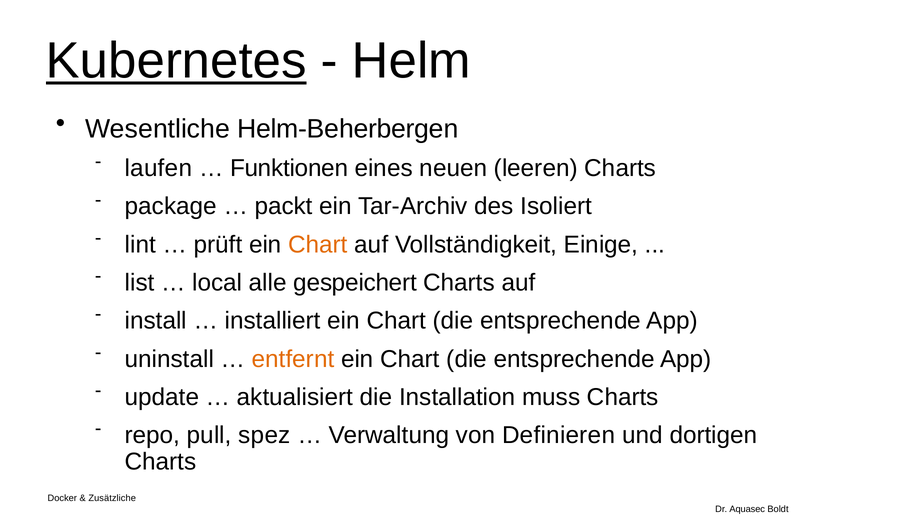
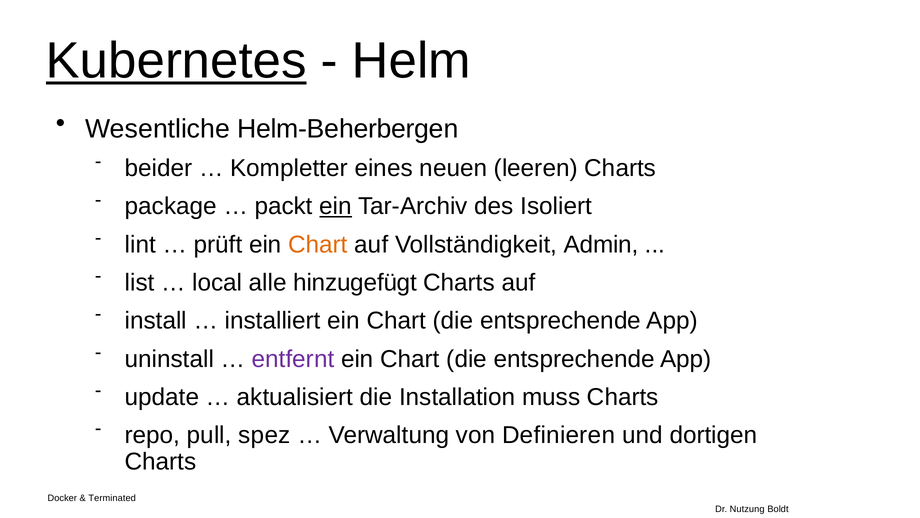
laufen: laufen -> beider
Funktionen: Funktionen -> Kompletter
ein at (336, 206) underline: none -> present
Einige: Einige -> Admin
gespeichert: gespeichert -> hinzugefügt
entfernt colour: orange -> purple
Zusätzliche: Zusätzliche -> Terminated
Aquasec: Aquasec -> Nutzung
